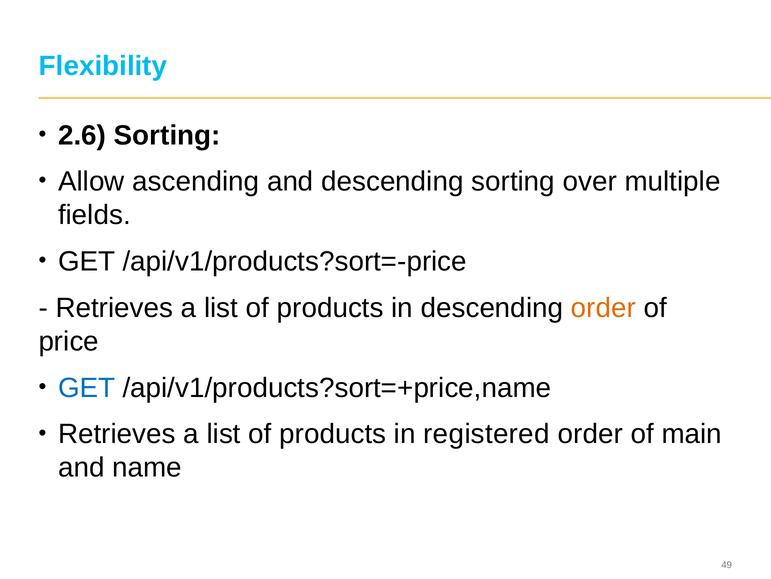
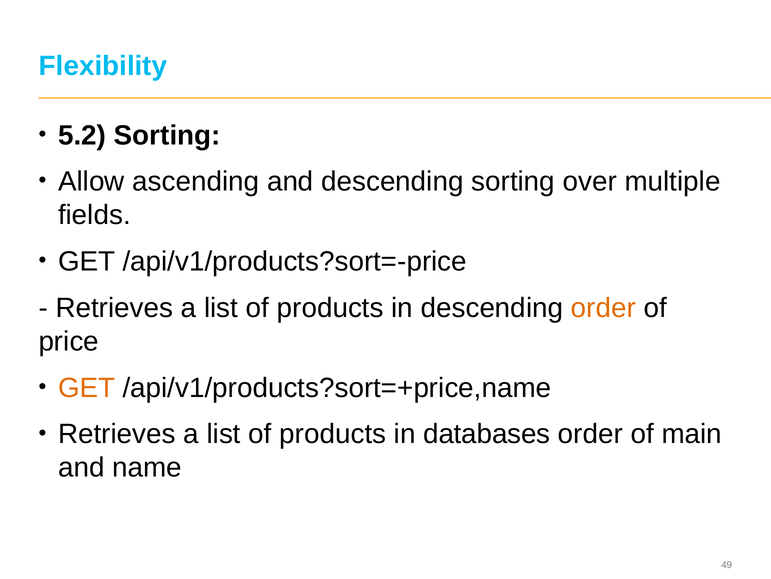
2.6: 2.6 -> 5.2
GET at (87, 387) colour: blue -> orange
registered: registered -> databases
